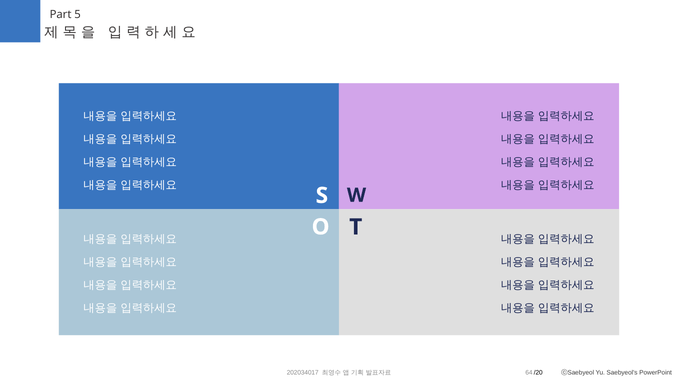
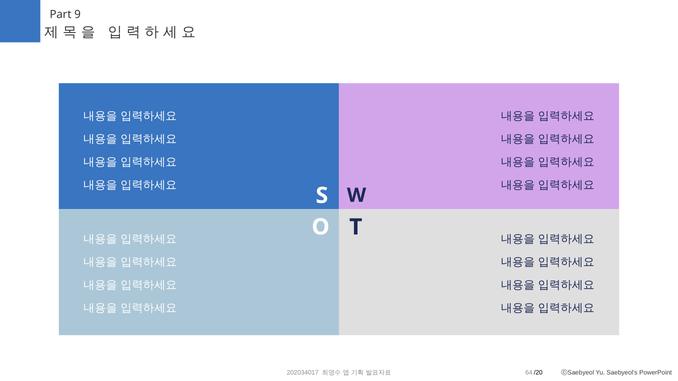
5: 5 -> 9
